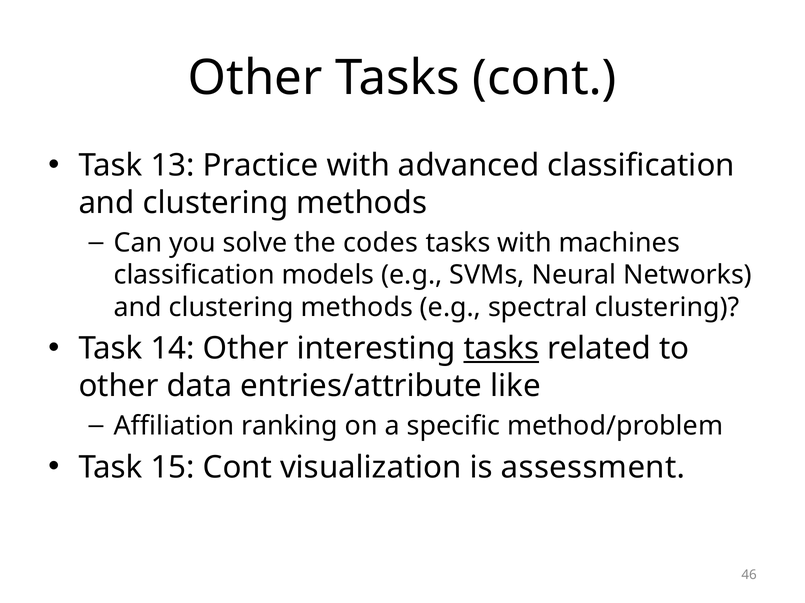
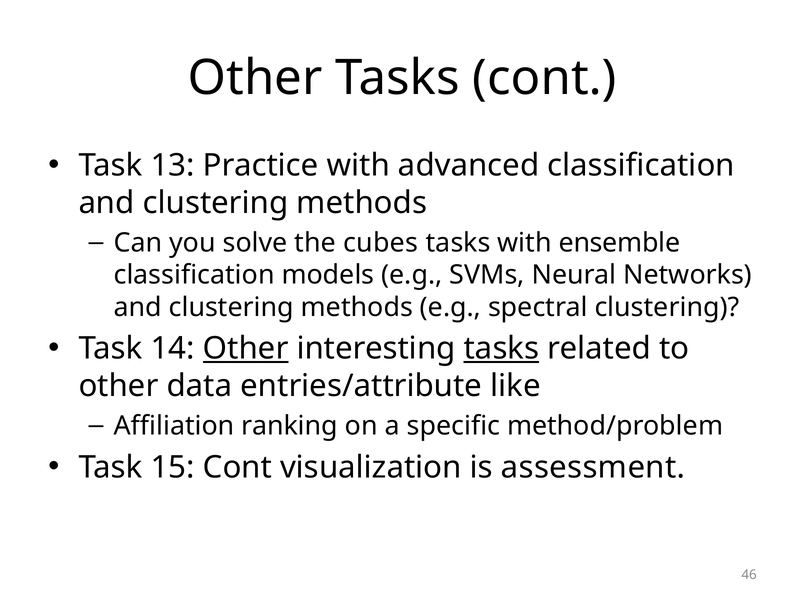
codes: codes -> cubes
machines: machines -> ensemble
Other at (246, 349) underline: none -> present
